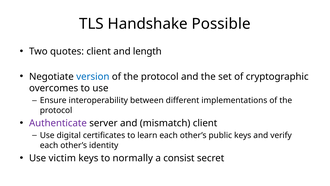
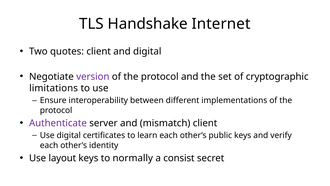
Possible: Possible -> Internet
and length: length -> digital
version colour: blue -> purple
overcomes: overcomes -> limitations
victim: victim -> layout
